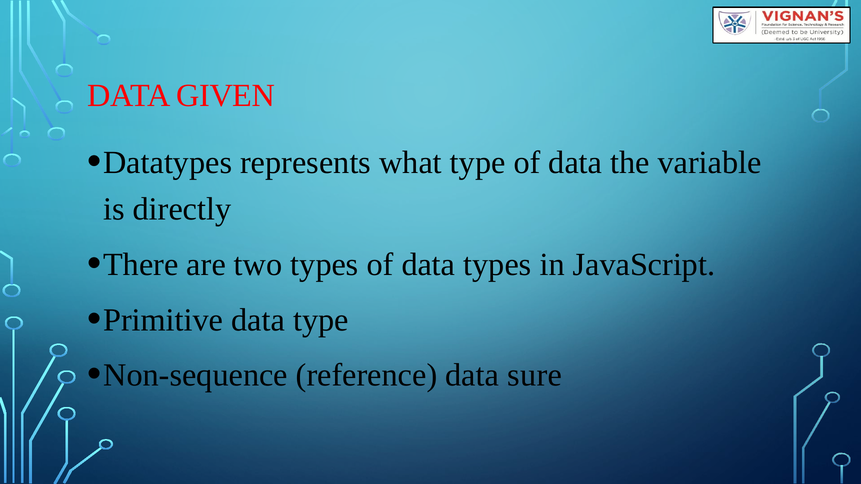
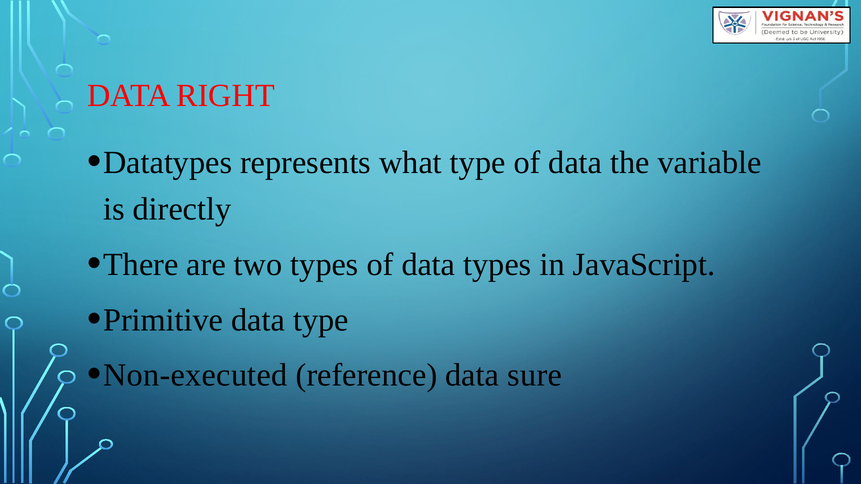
GIVEN: GIVEN -> RIGHT
Non-sequence: Non-sequence -> Non-executed
